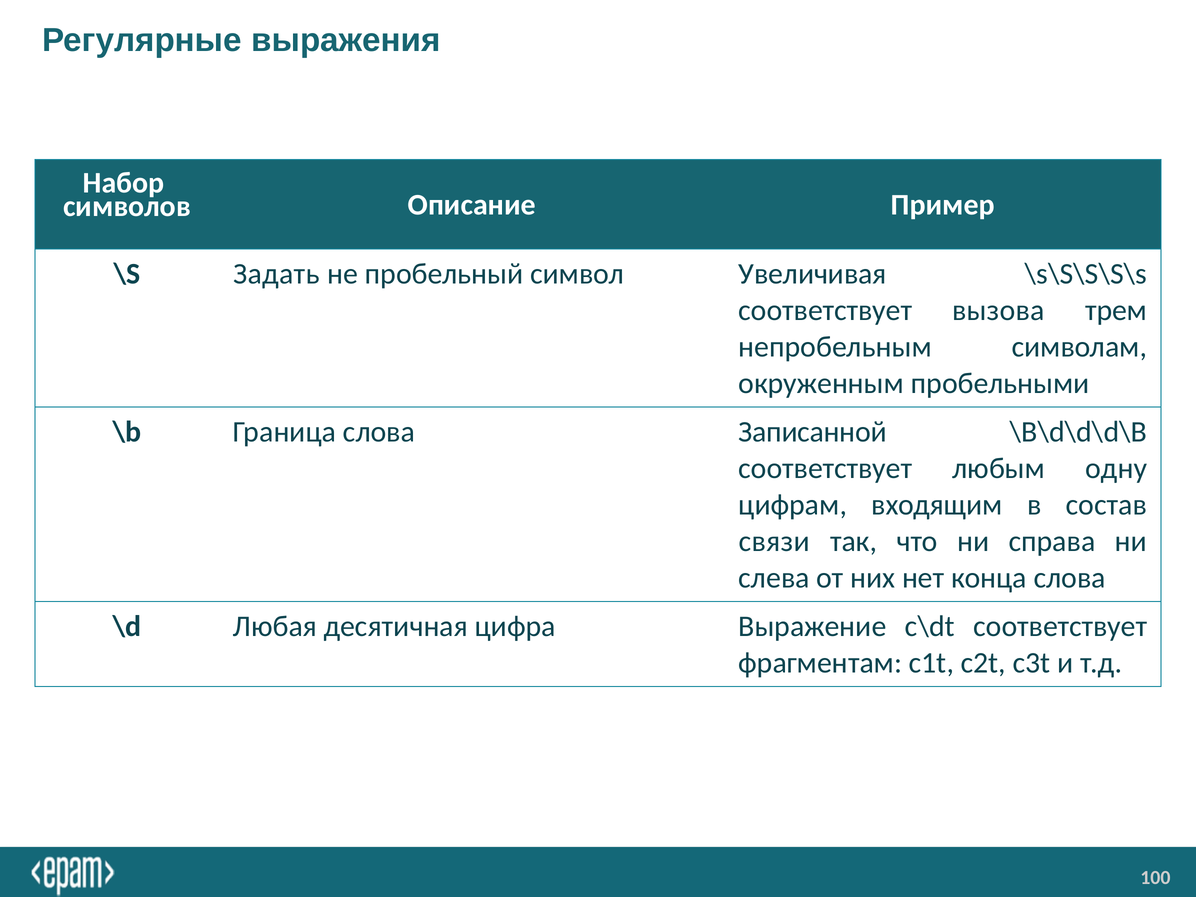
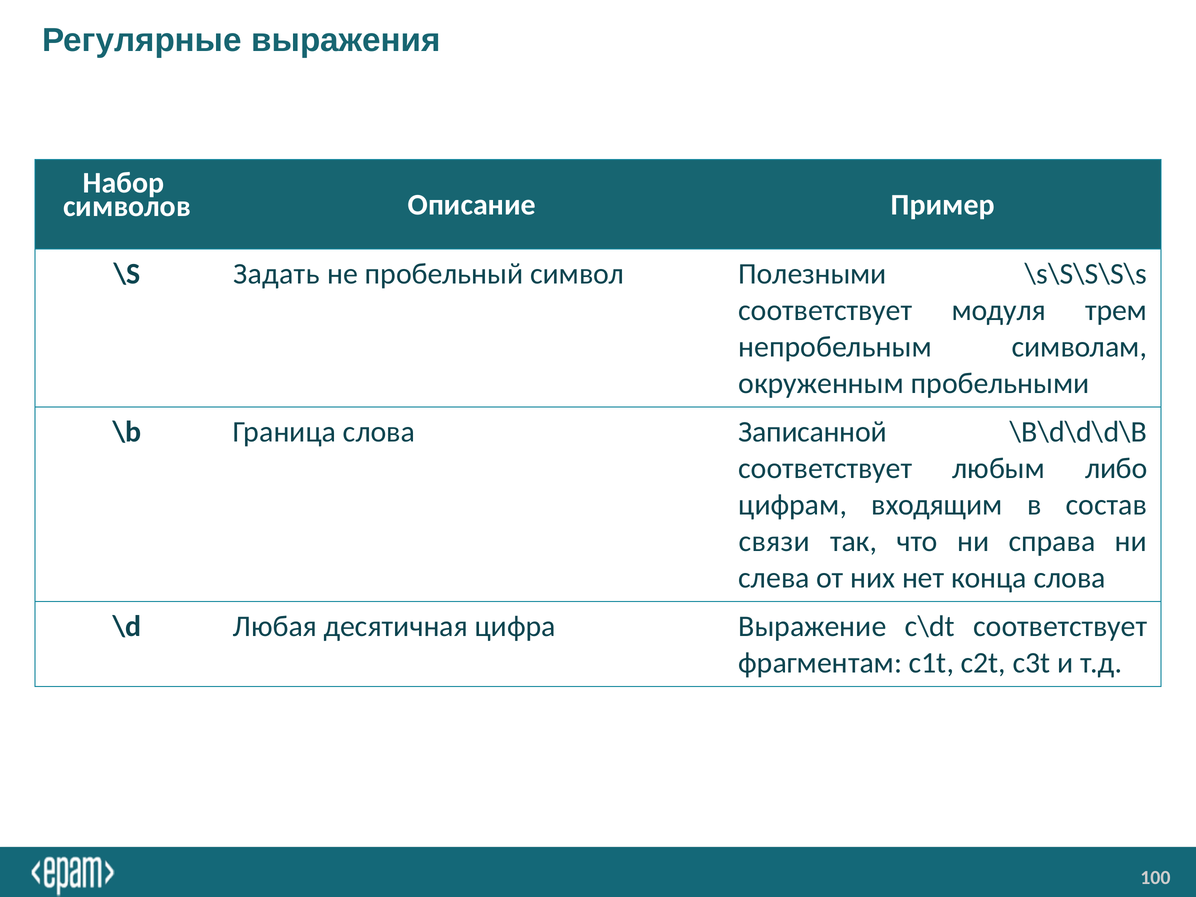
Увеличивая: Увеличивая -> Полезными
вызова: вызова -> модуля
одну: одну -> либо
